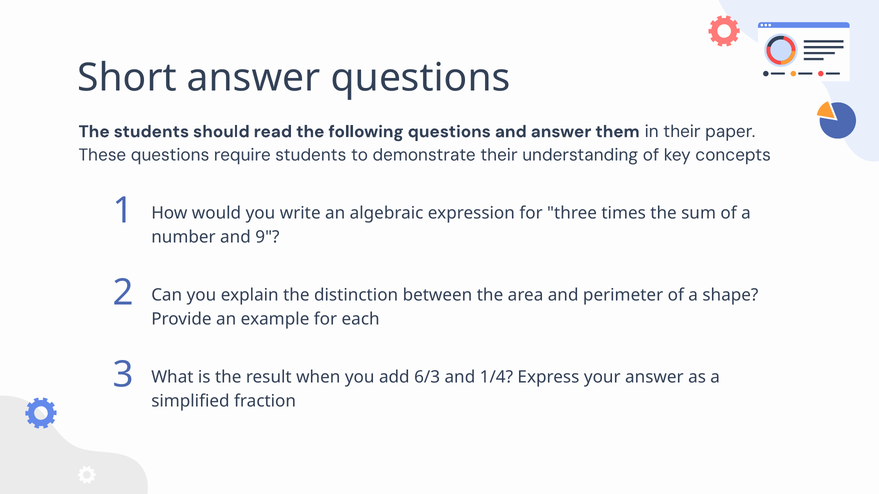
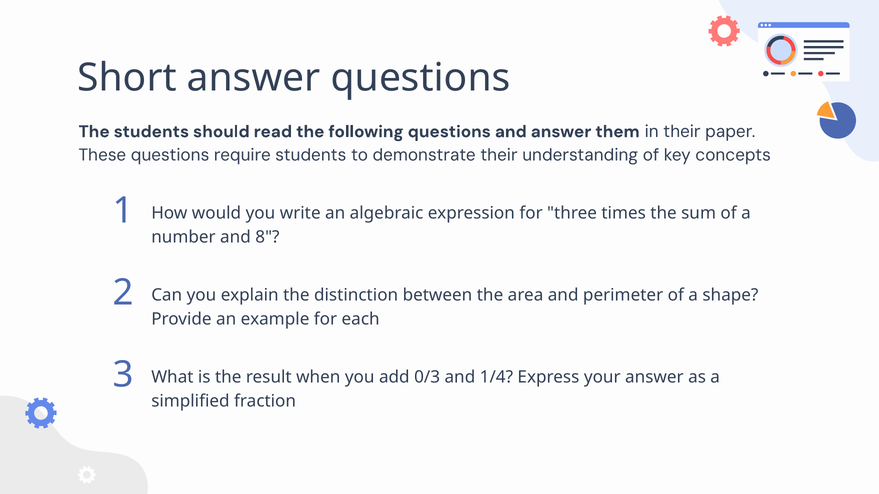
9: 9 -> 8
6/3: 6/3 -> 0/3
